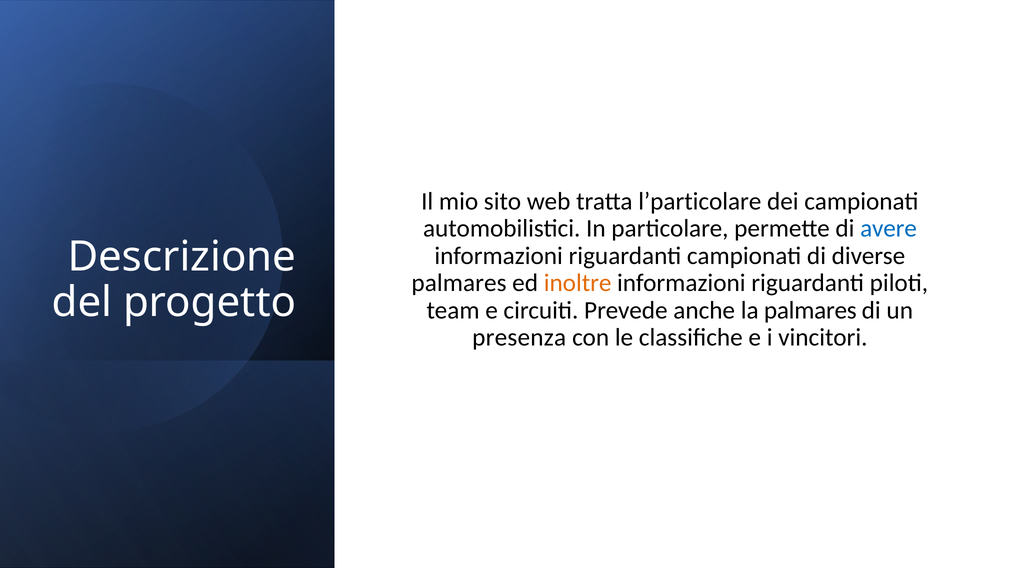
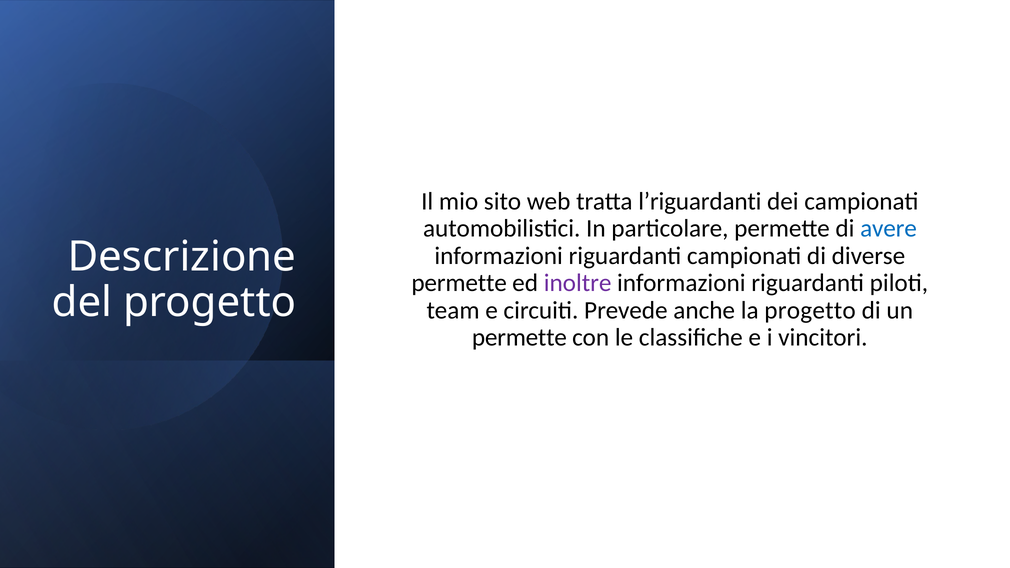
l’particolare: l’particolare -> l’riguardanti
palmares at (459, 283): palmares -> permette
inoltre colour: orange -> purple
la palmares: palmares -> progetto
presenza at (519, 338): presenza -> permette
